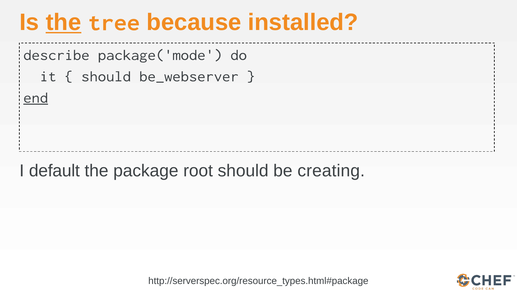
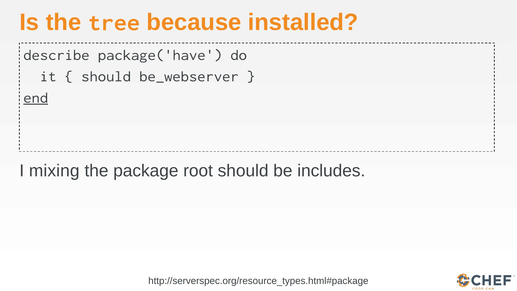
the at (63, 22) underline: present -> none
package('mode: package('mode -> package('have
default: default -> mixing
creating: creating -> includes
